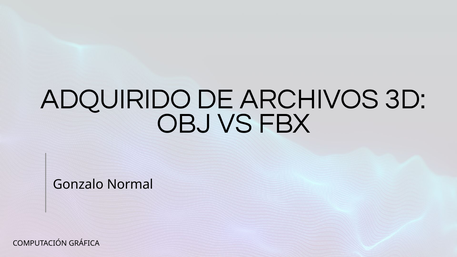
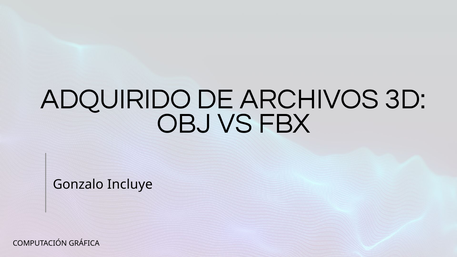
Normal: Normal -> Incluye
